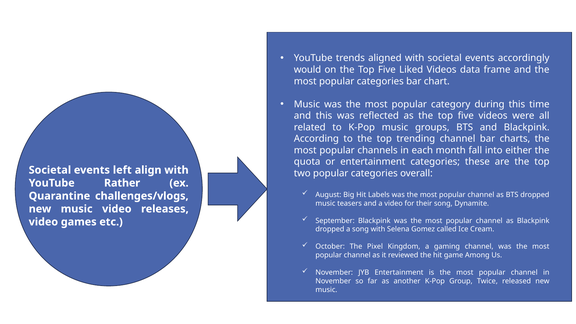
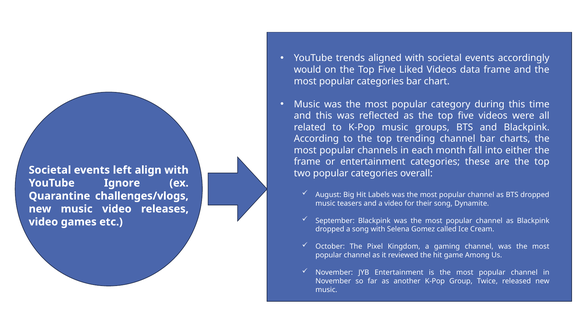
quota at (307, 162): quota -> frame
Rather: Rather -> Ignore
